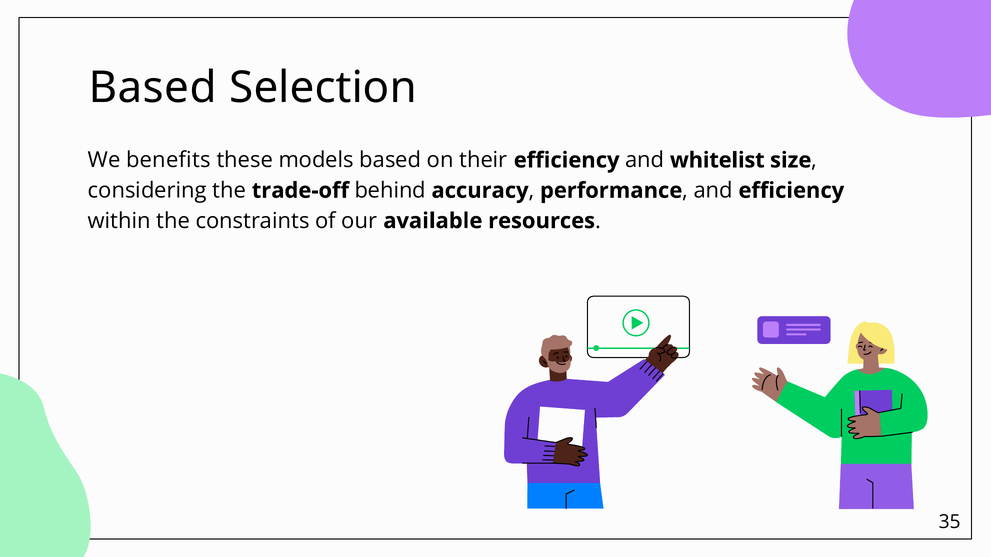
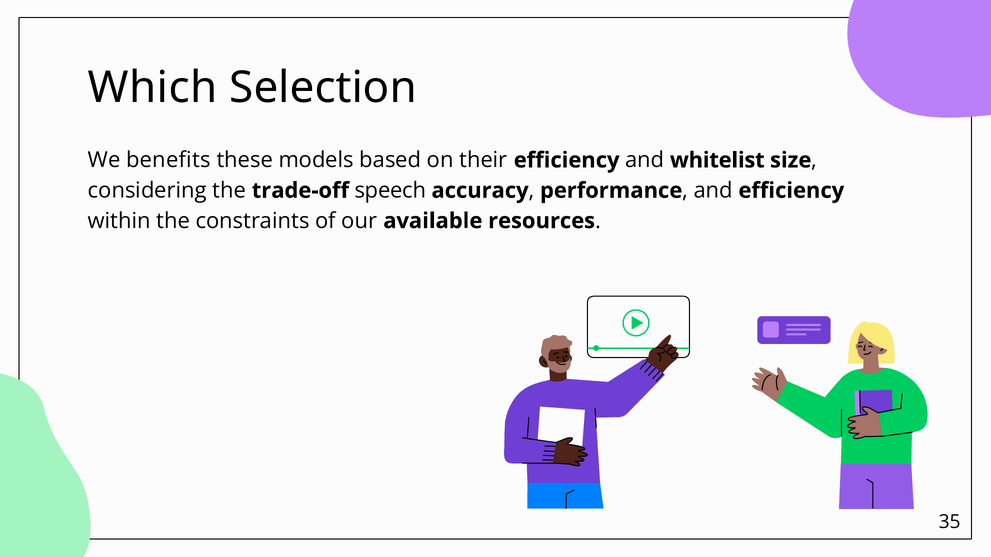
Based at (153, 88): Based -> Which
behind: behind -> speech
